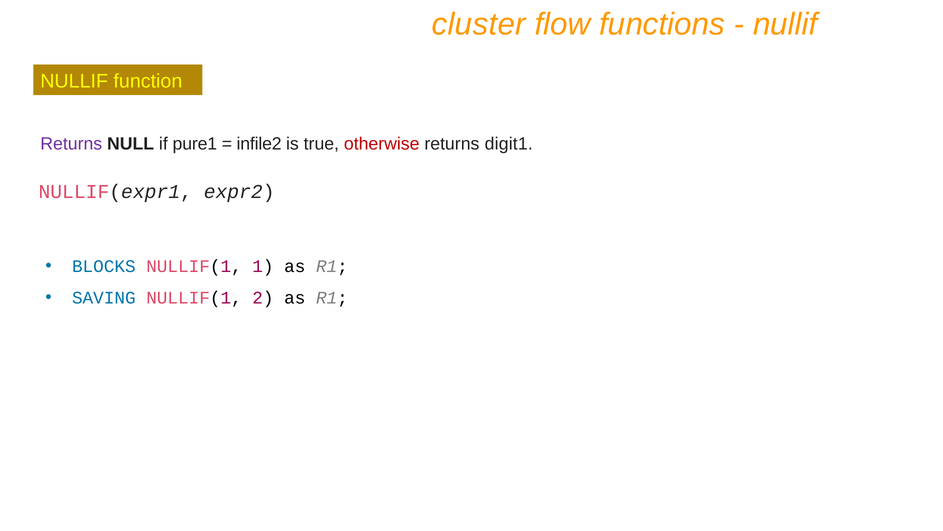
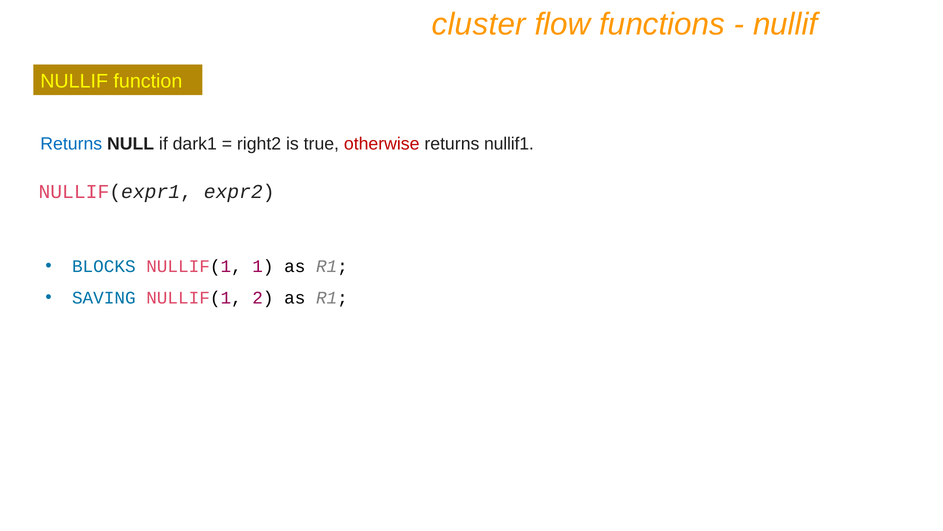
Returns at (71, 144) colour: purple -> blue
pure1: pure1 -> dark1
infile2: infile2 -> right2
digit1: digit1 -> nullif1
